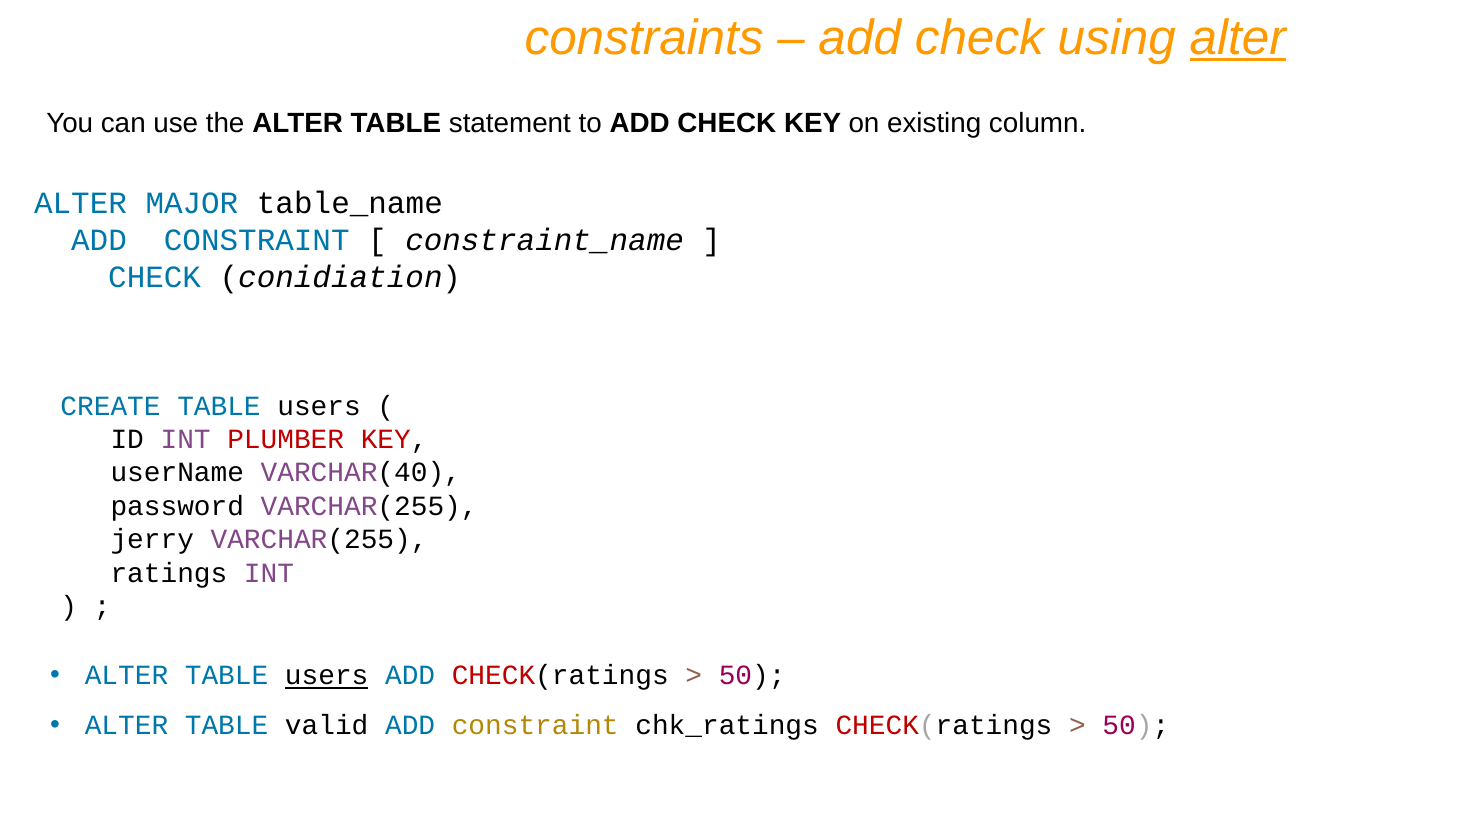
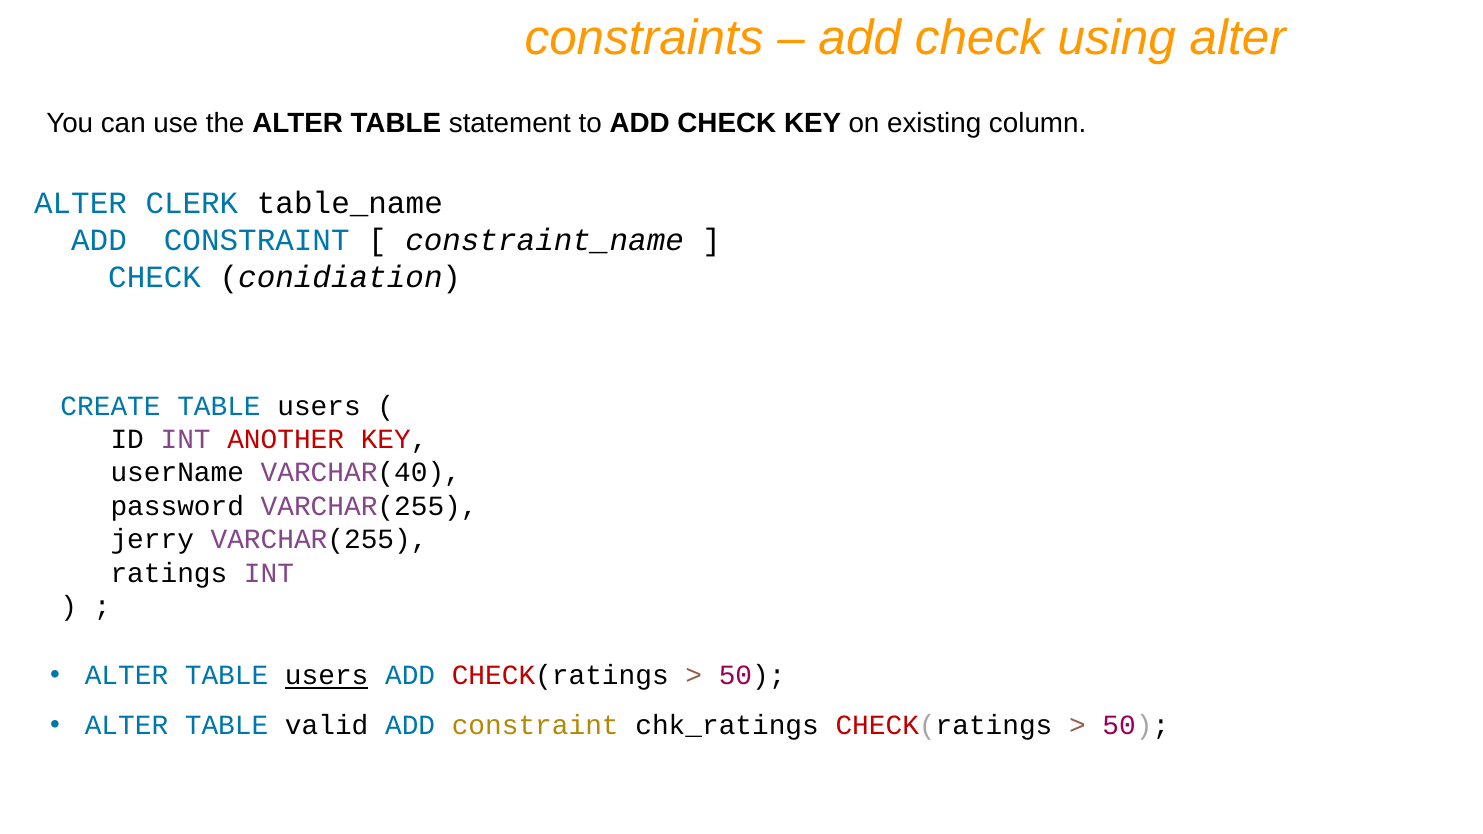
alter at (1238, 39) underline: present -> none
MAJOR: MAJOR -> CLERK
PLUMBER: PLUMBER -> ANOTHER
